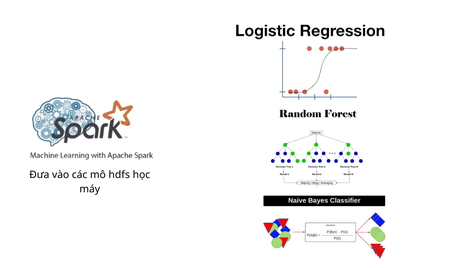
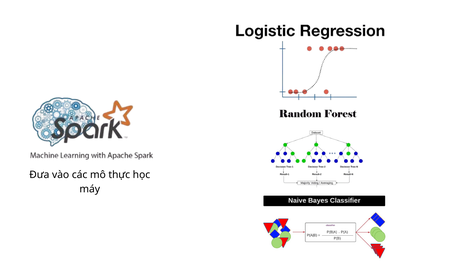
hdfs: hdfs -> thực
